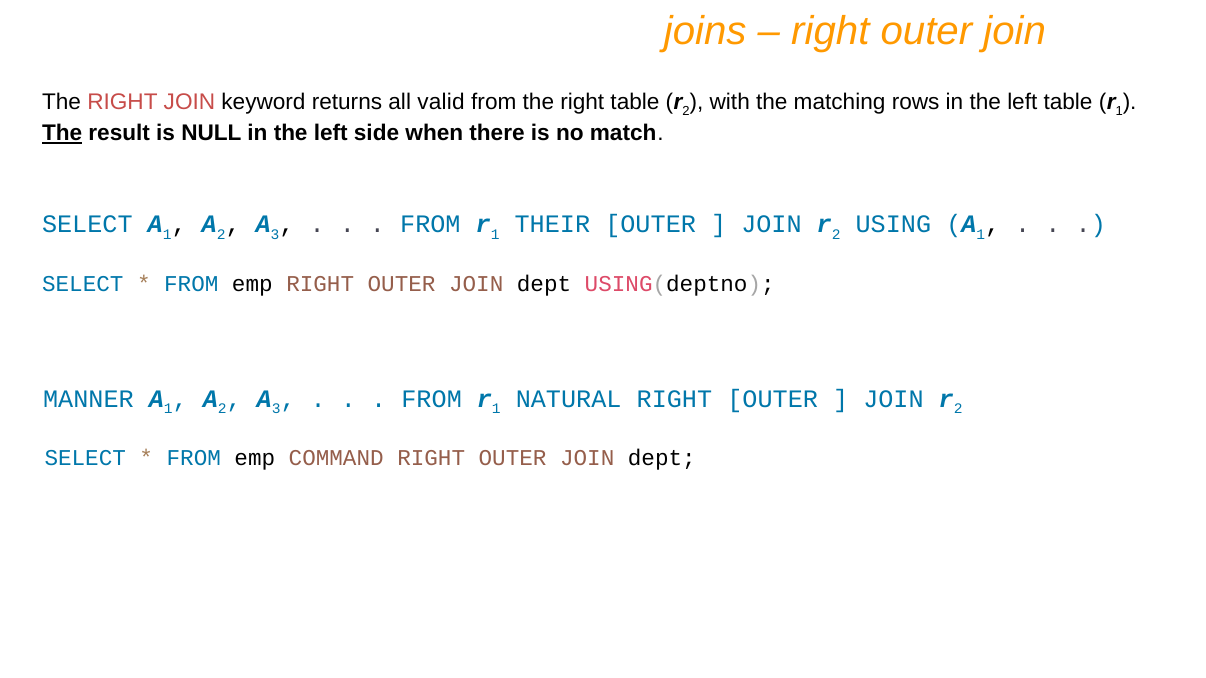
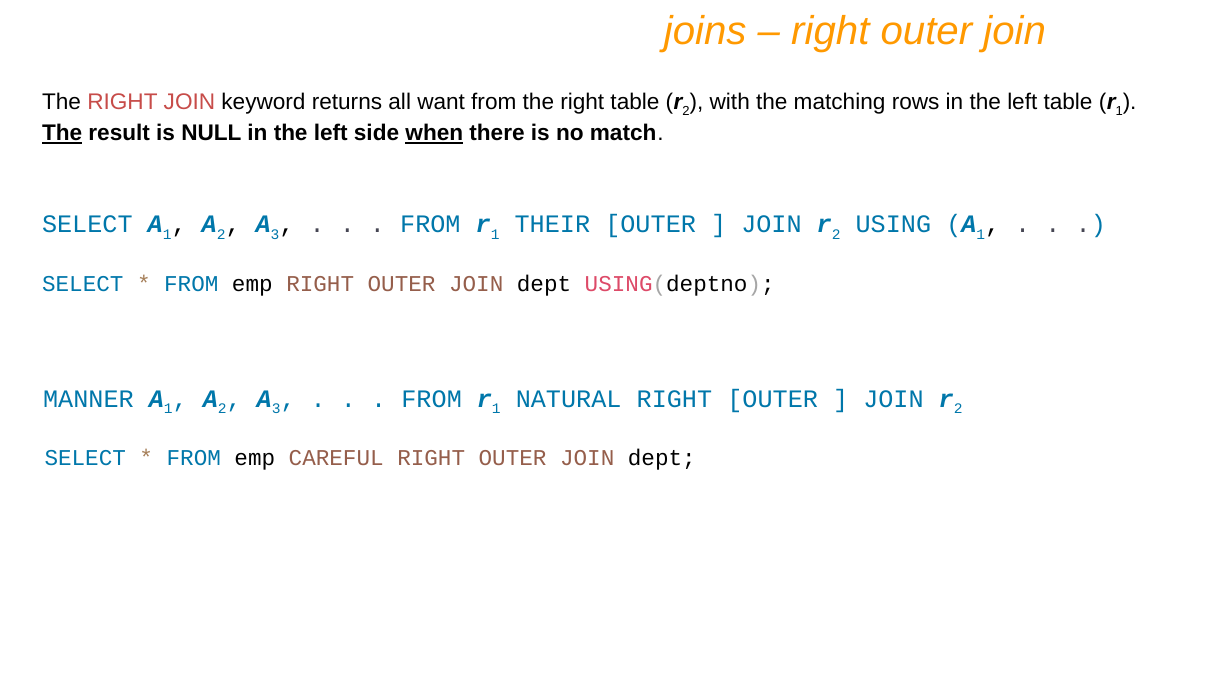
valid: valid -> want
when underline: none -> present
COMMAND: COMMAND -> CAREFUL
